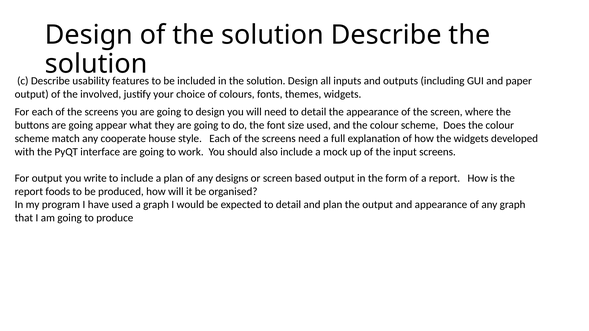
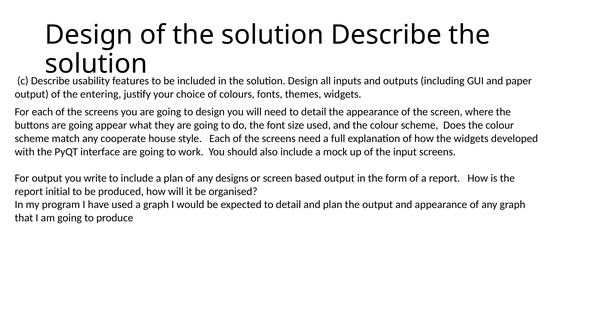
involved: involved -> entering
foods: foods -> initial
